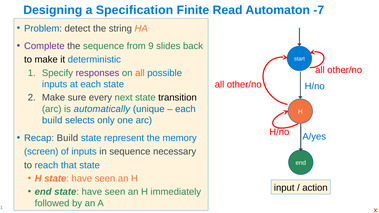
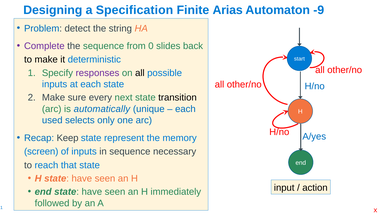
Read: Read -> Arias
-7: -7 -> -9
9: 9 -> 0
all at (140, 73) colour: orange -> black
build at (52, 120): build -> used
Recap Build: Build -> Keep
